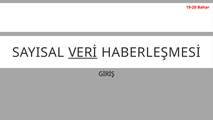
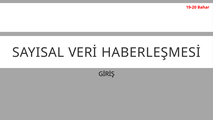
VERİ underline: present -> none
